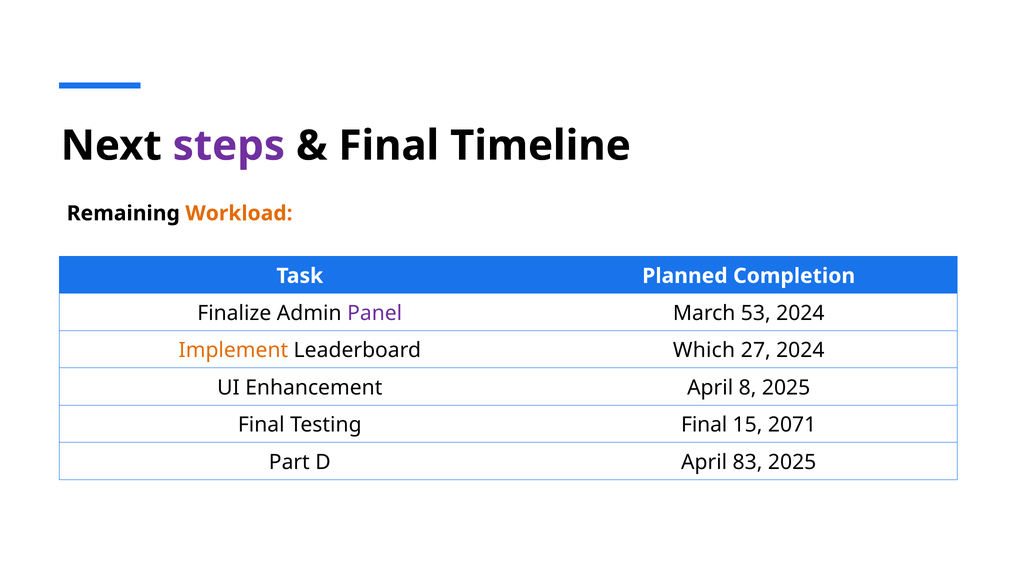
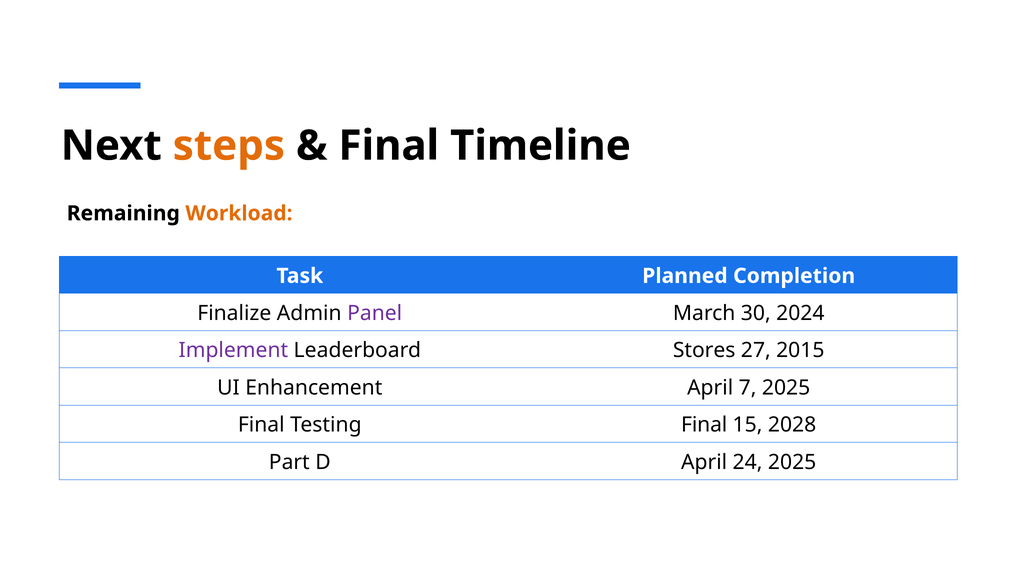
steps colour: purple -> orange
53: 53 -> 30
Implement colour: orange -> purple
Which: Which -> Stores
27 2024: 2024 -> 2015
8: 8 -> 7
2071: 2071 -> 2028
83: 83 -> 24
